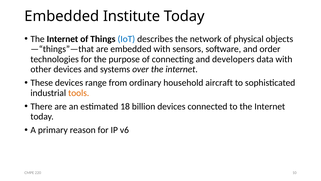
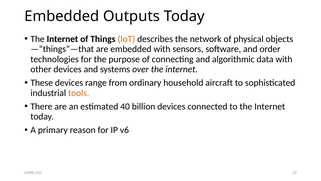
Institute: Institute -> Outputs
IoT colour: blue -> orange
developers: developers -> algorithmic
18: 18 -> 40
